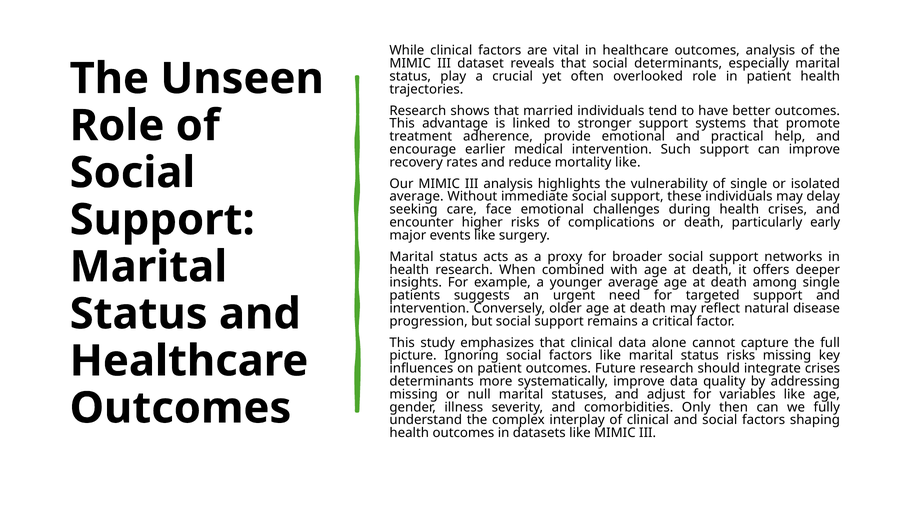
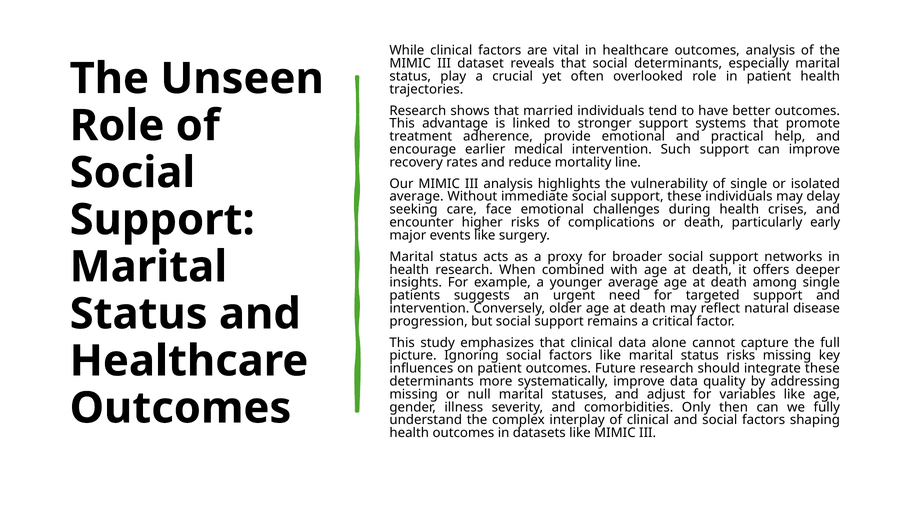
mortality like: like -> line
integrate crises: crises -> these
